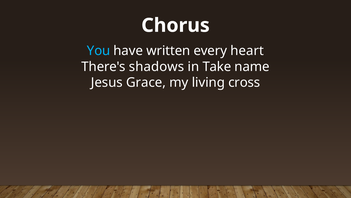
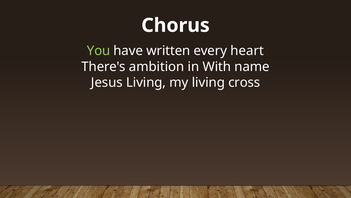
You colour: light blue -> light green
shadows: shadows -> ambition
Take: Take -> With
Jesus Grace: Grace -> Living
